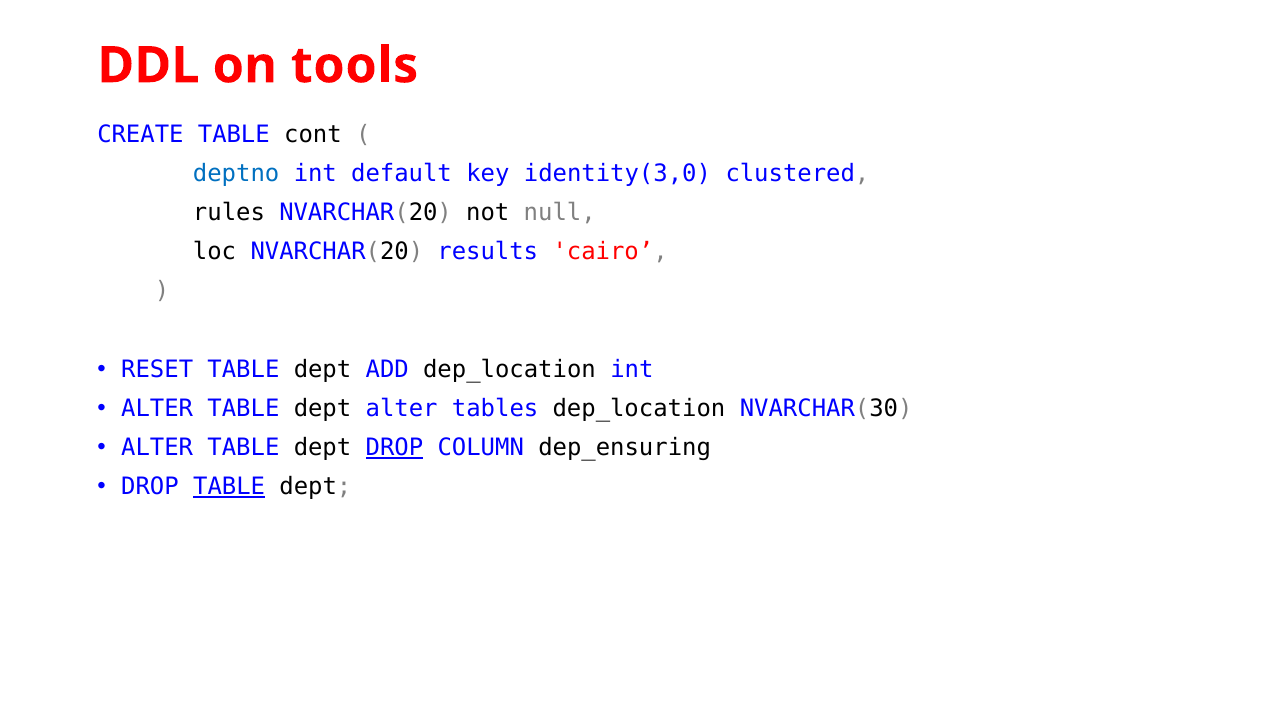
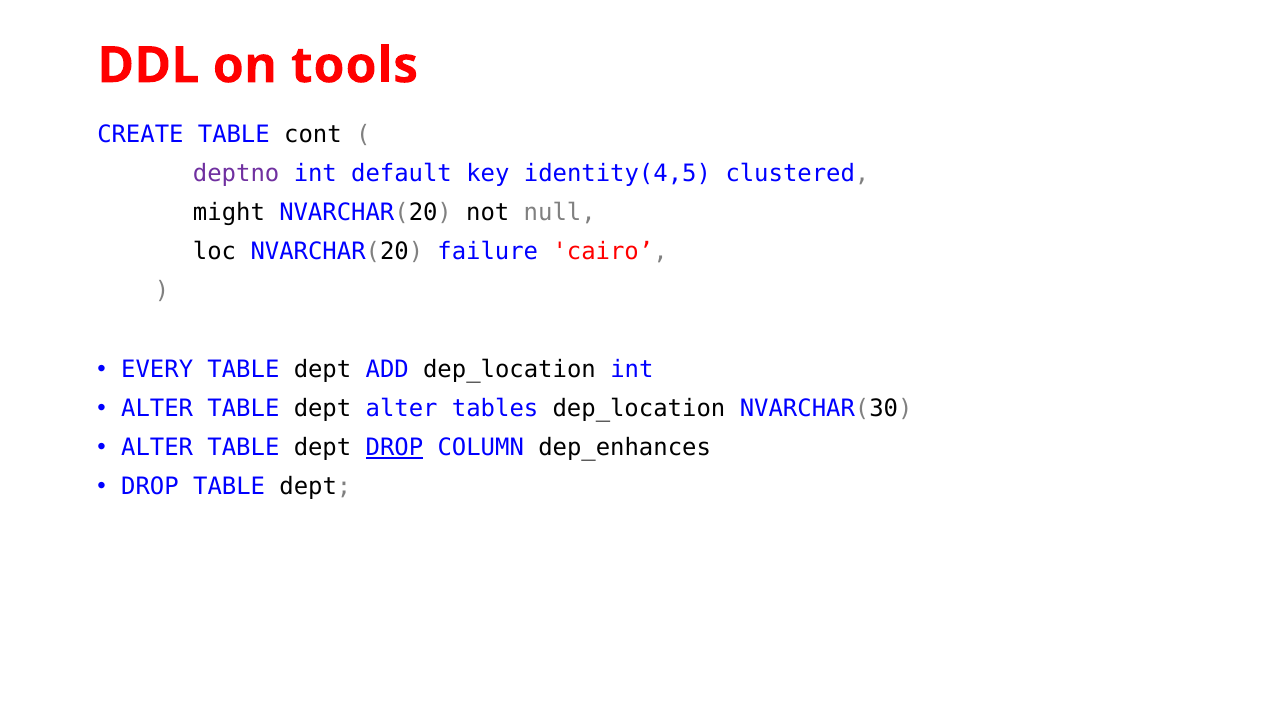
deptno colour: blue -> purple
identity(3,0: identity(3,0 -> identity(4,5
rules: rules -> might
results: results -> failure
RESET: RESET -> EVERY
dep_ensuring: dep_ensuring -> dep_enhances
TABLE at (229, 487) underline: present -> none
